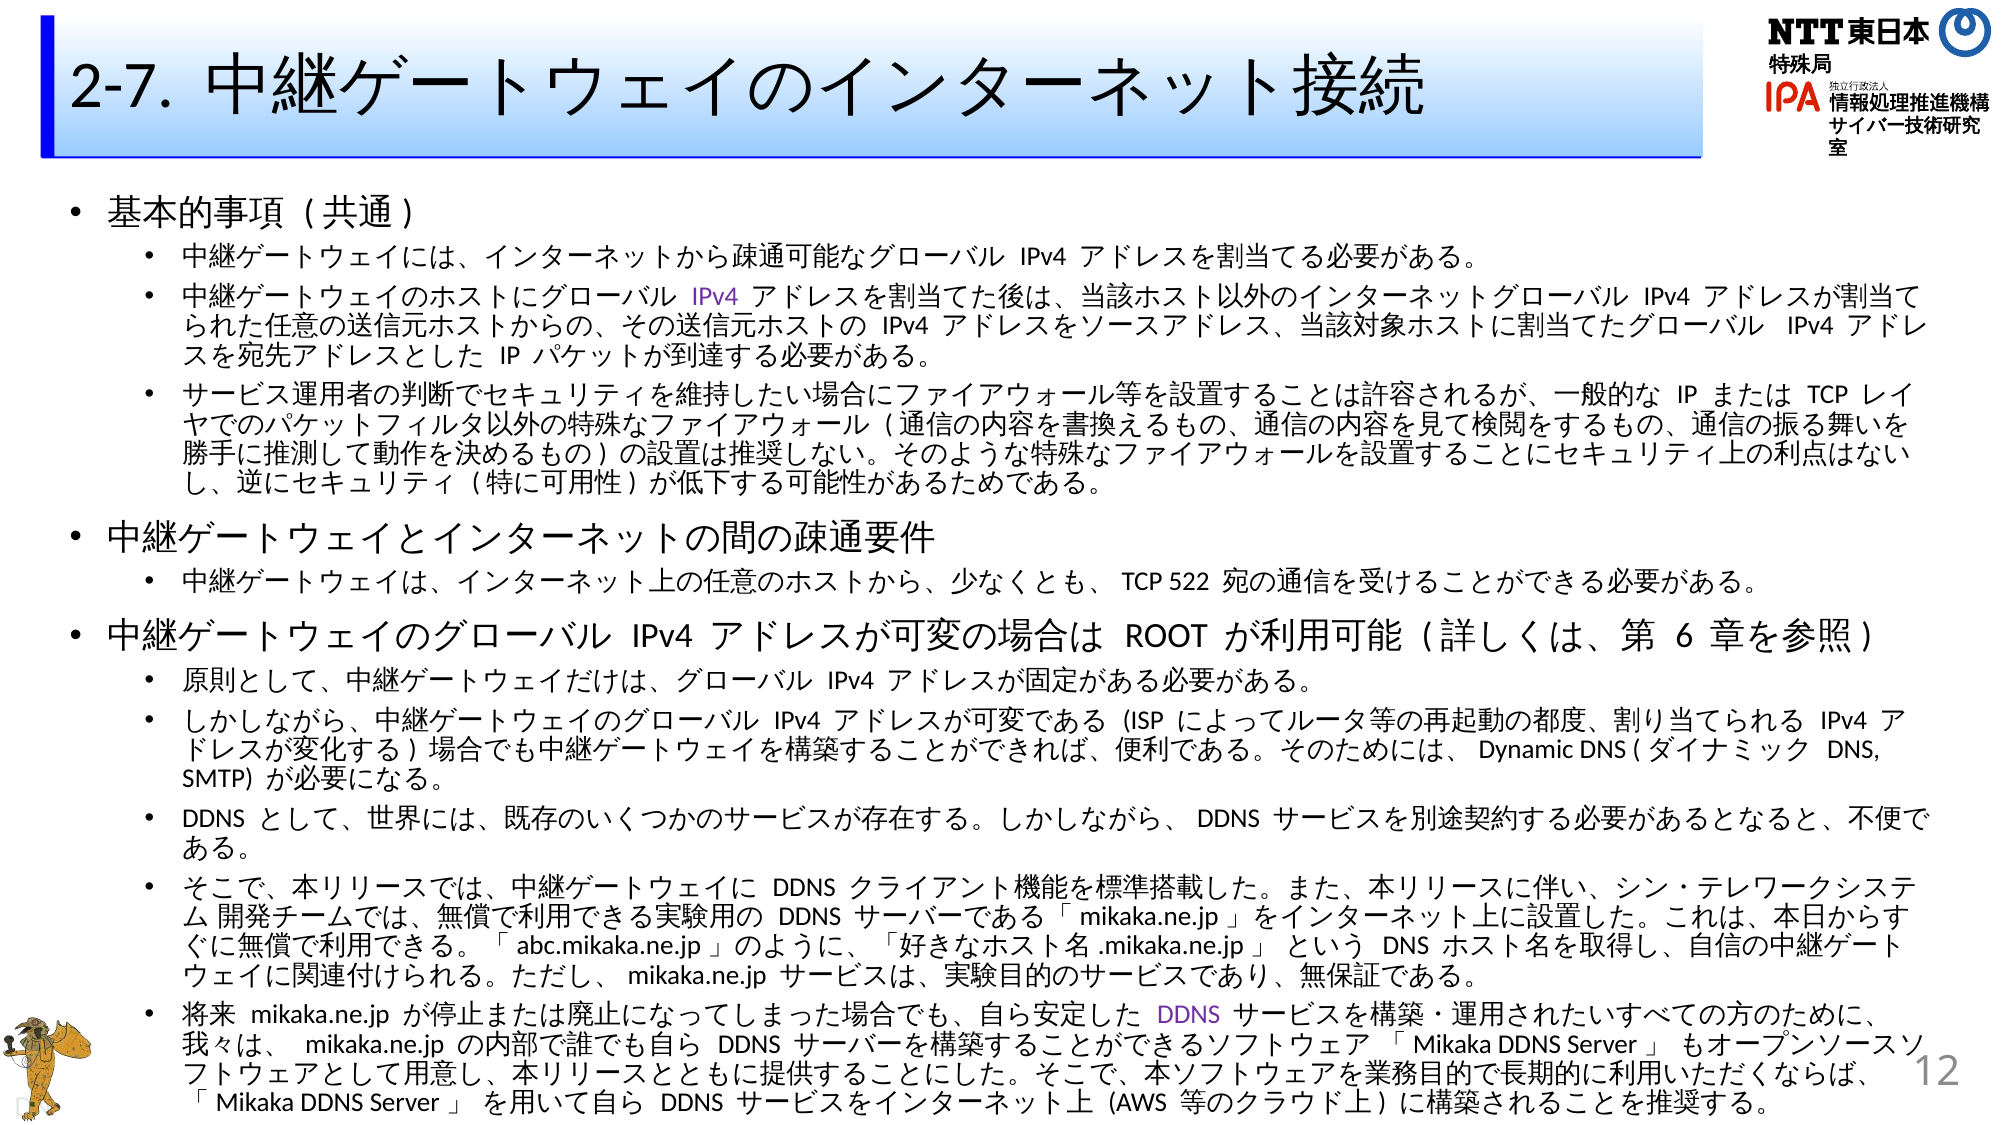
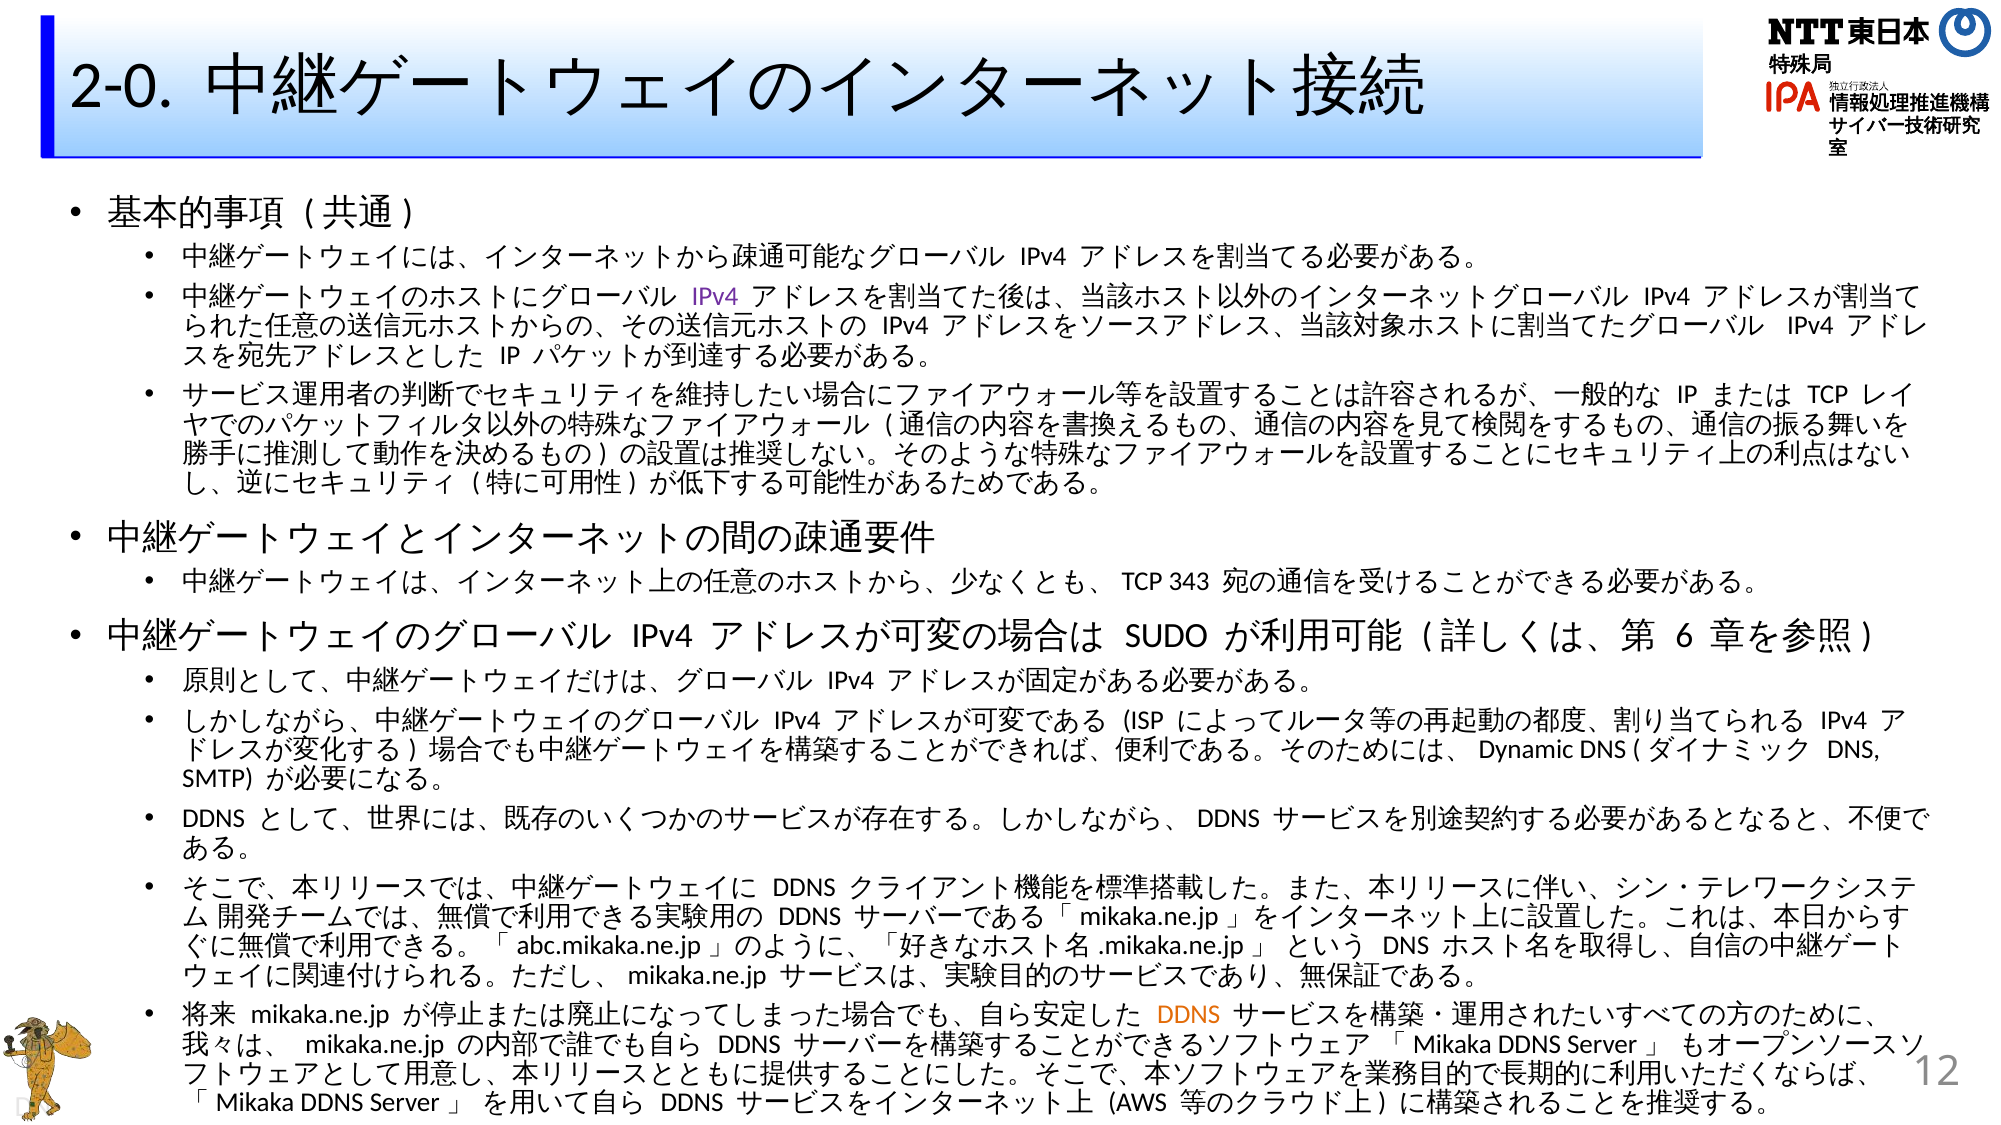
2-7: 2-7 -> 2-0
522: 522 -> 343
ROOT: ROOT -> SUDO
DDNS at (1189, 1015) colour: purple -> orange
